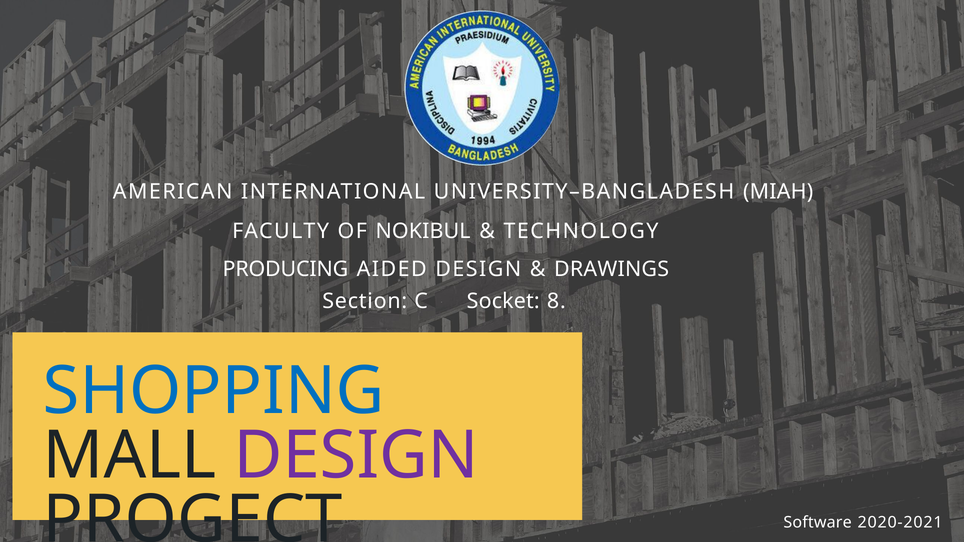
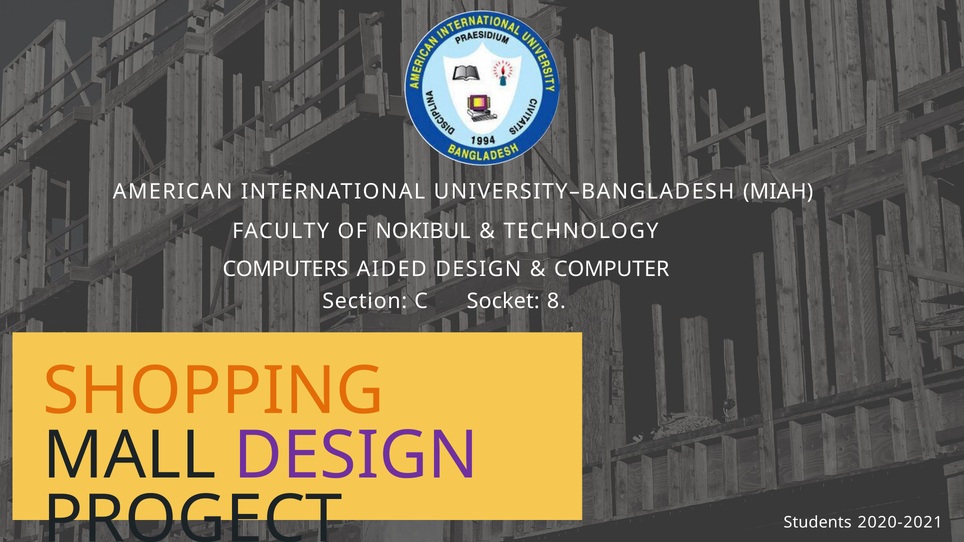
PRODUCING: PRODUCING -> COMPUTERS
DRAWINGS: DRAWINGS -> COMPUTER
SHOPPING colour: blue -> orange
Software: Software -> Students
